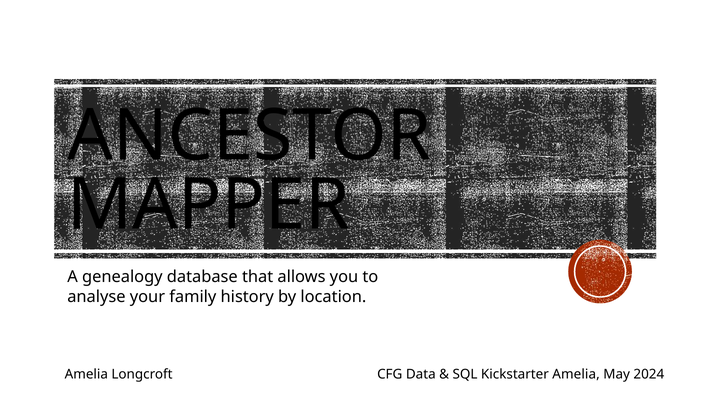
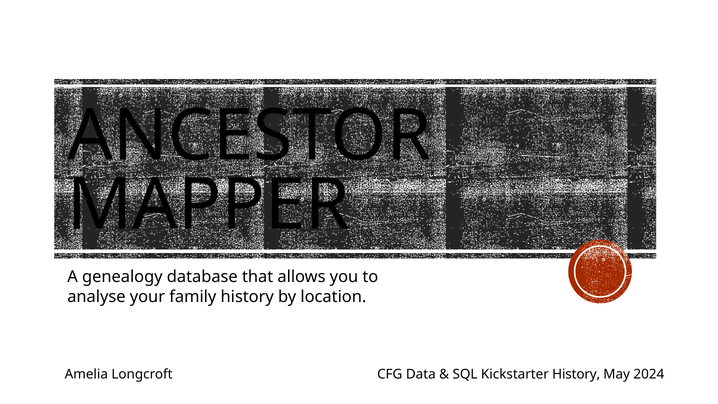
Kickstarter Amelia: Amelia -> History
